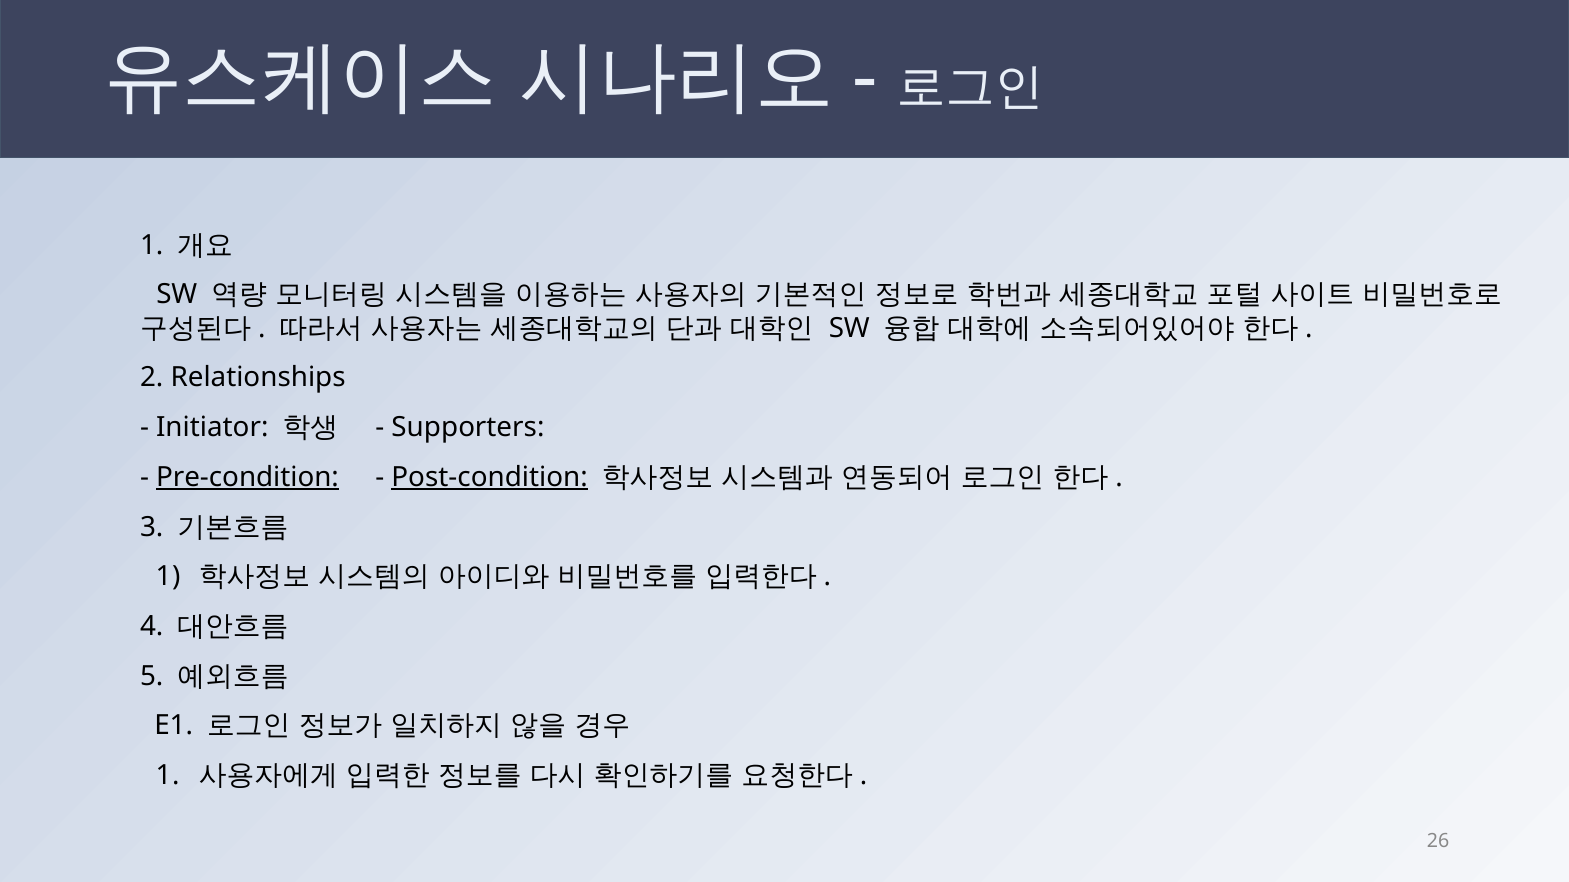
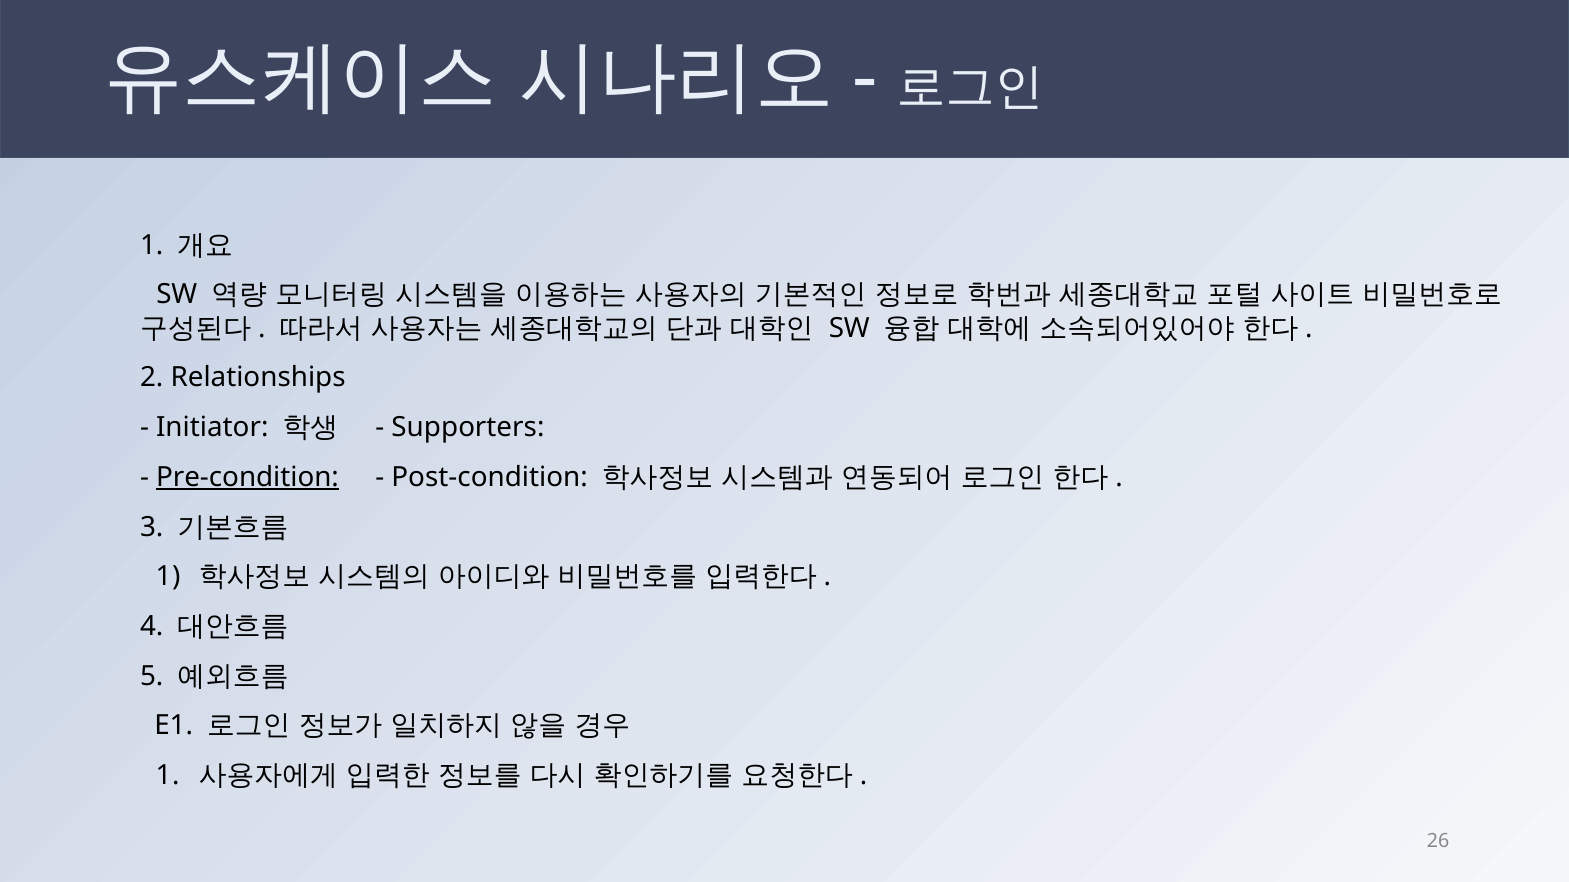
Post-condition underline: present -> none
